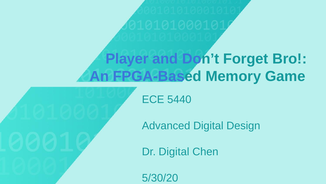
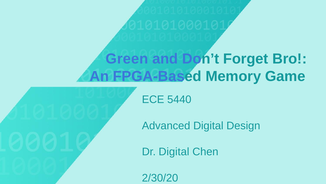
Player: Player -> Green
5/30/20: 5/30/20 -> 2/30/20
